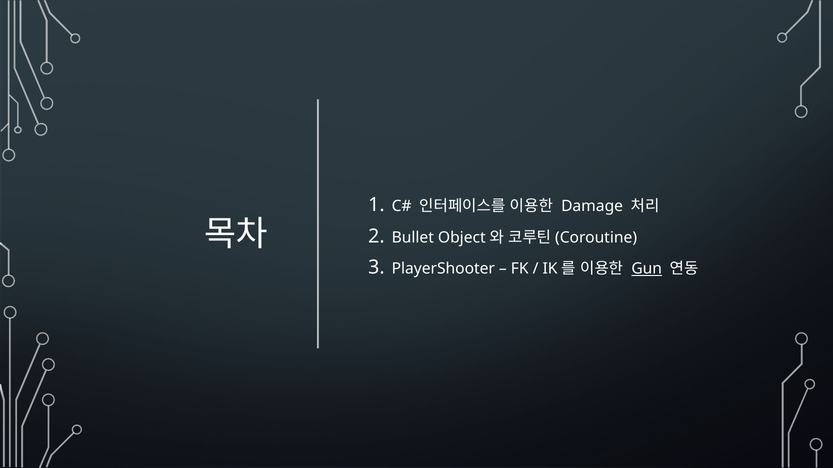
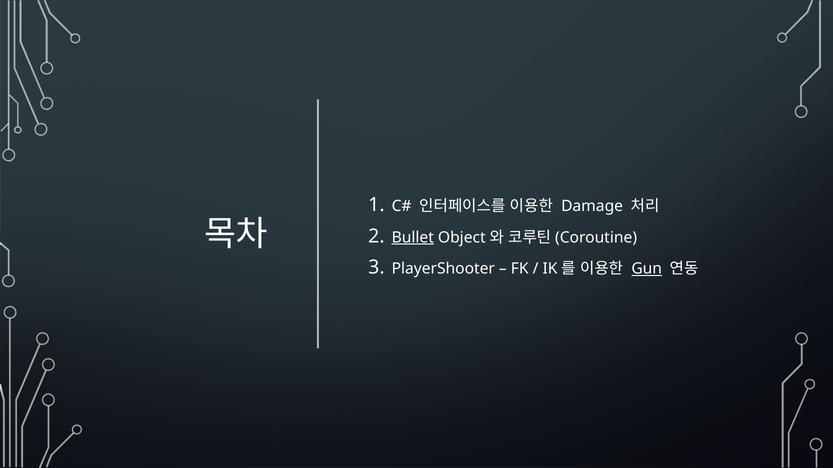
Bullet underline: none -> present
